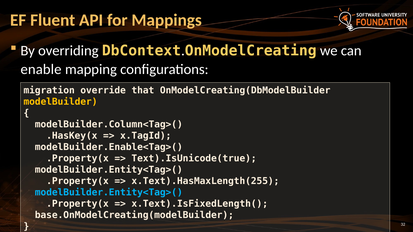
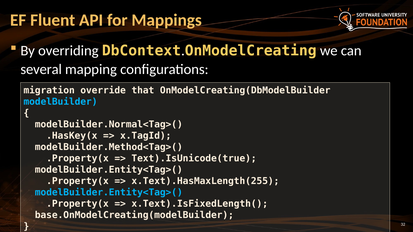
enable: enable -> several
modelBuilder colour: yellow -> light blue
modelBuilder.Column<Tag>(: modelBuilder.Column<Tag>( -> modelBuilder.Normal<Tag>(
modelBuilder.Enable<Tag>(: modelBuilder.Enable<Tag>( -> modelBuilder.Method<Tag>(
